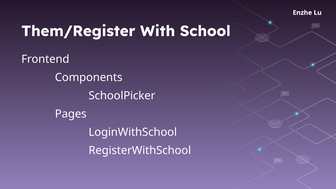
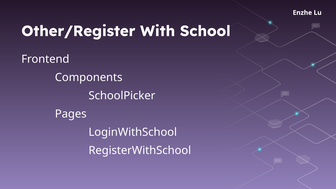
Them/Register: Them/Register -> Other/Register
